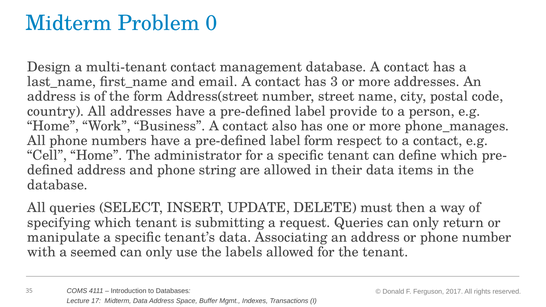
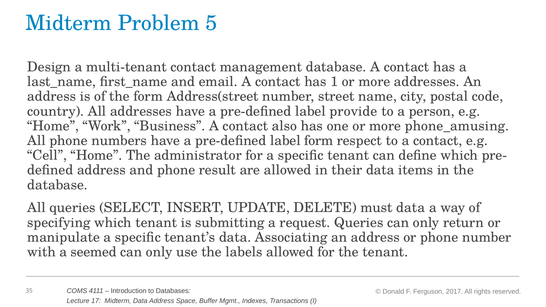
0: 0 -> 5
3: 3 -> 1
phone_manages: phone_manages -> phone_amusing
string: string -> result
must then: then -> data
